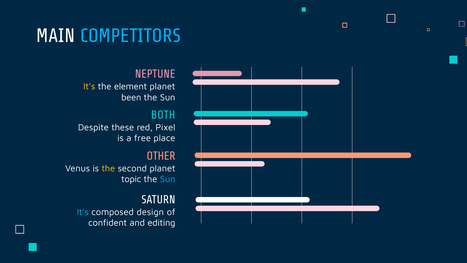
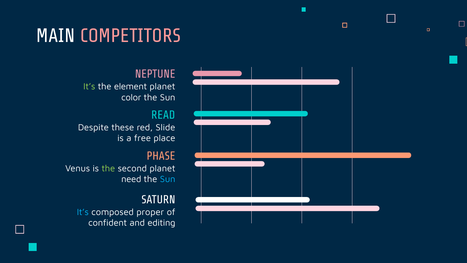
COMPETITORS colour: light blue -> pink
It’s at (89, 86) colour: yellow -> light green
been: been -> color
BOTH: BOTH -> READ
Pixel: Pixel -> Slide
OTHER: OTHER -> PHASE
the at (108, 168) colour: yellow -> light green
topic: topic -> need
design: design -> proper
